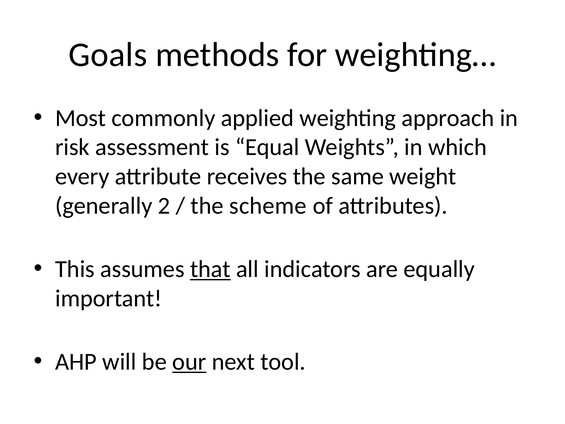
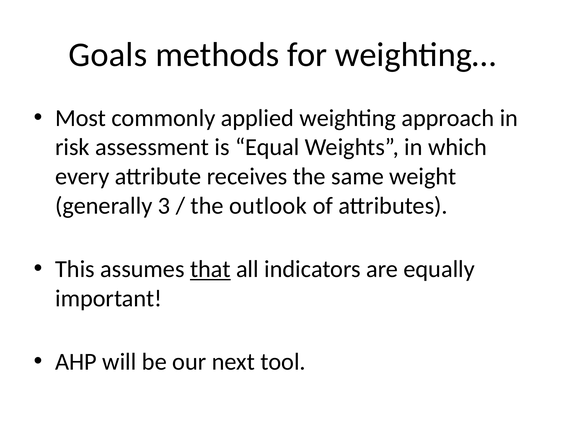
2: 2 -> 3
scheme: scheme -> outlook
our underline: present -> none
